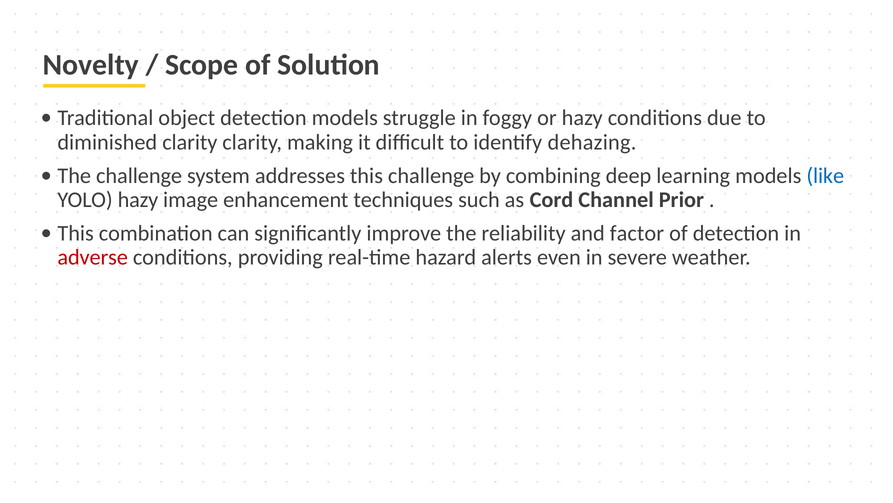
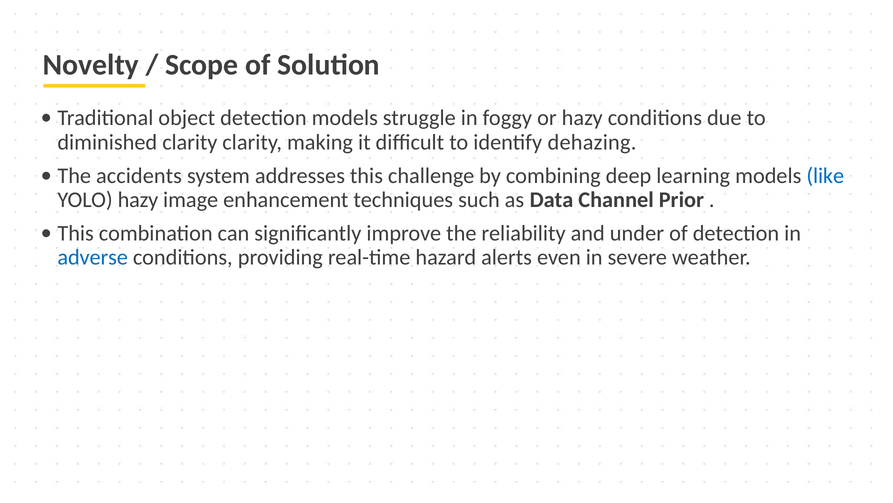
The challenge: challenge -> accidents
Cord: Cord -> Data
factor: factor -> under
adverse colour: red -> blue
